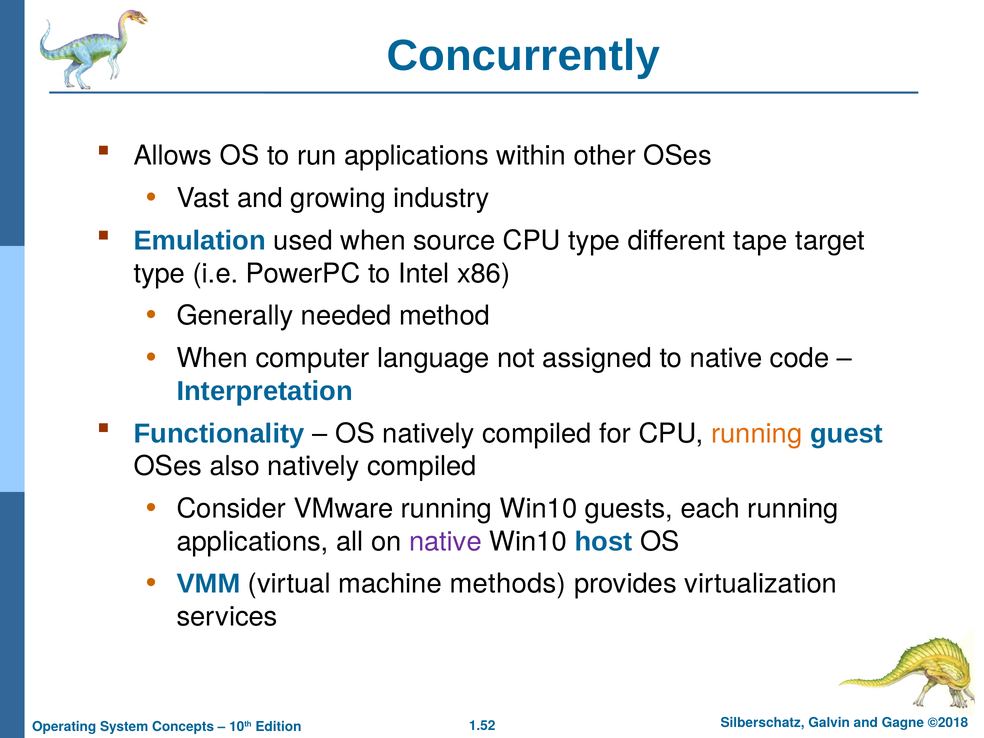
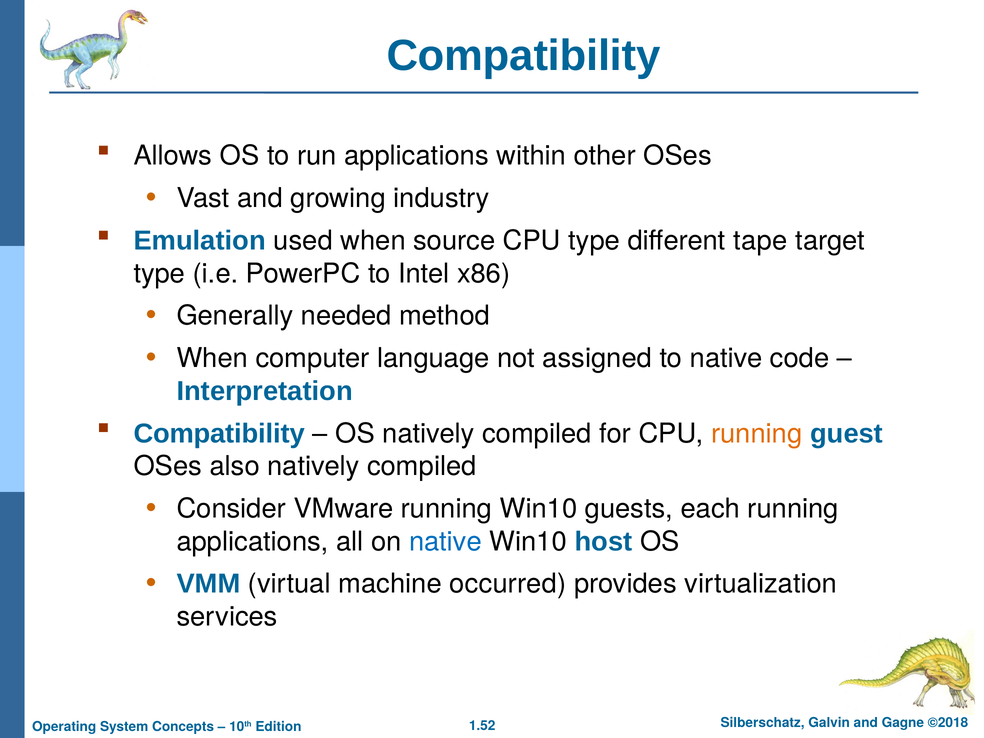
Concurrently at (523, 56): Concurrently -> Compatibility
Functionality at (219, 434): Functionality -> Compatibility
native at (445, 542) colour: purple -> blue
methods: methods -> occurred
